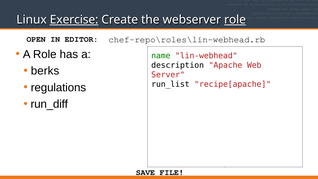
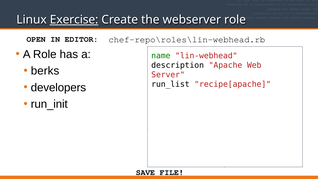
role at (235, 20) underline: present -> none
regulations: regulations -> developers
run_diff: run_diff -> run_init
